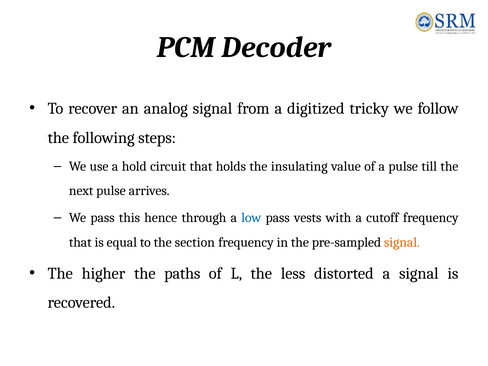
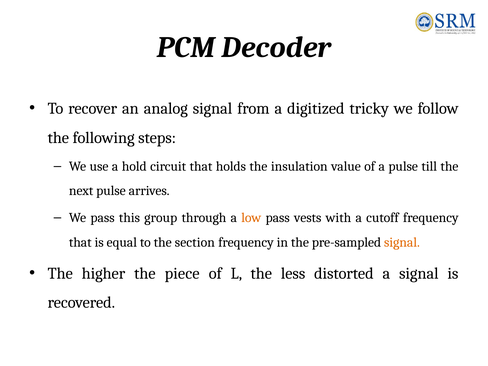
insulating: insulating -> insulation
hence: hence -> group
low colour: blue -> orange
paths: paths -> piece
